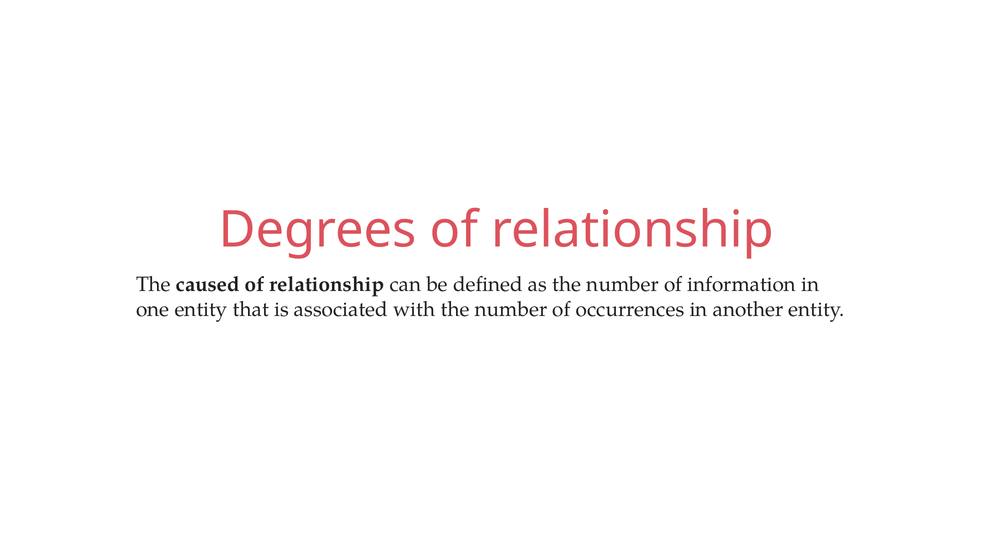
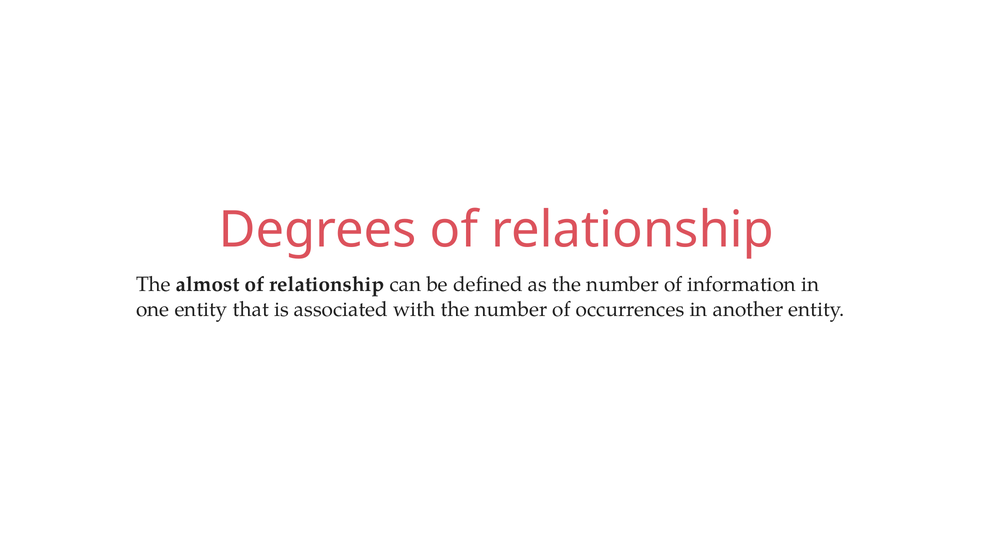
caused: caused -> almost
